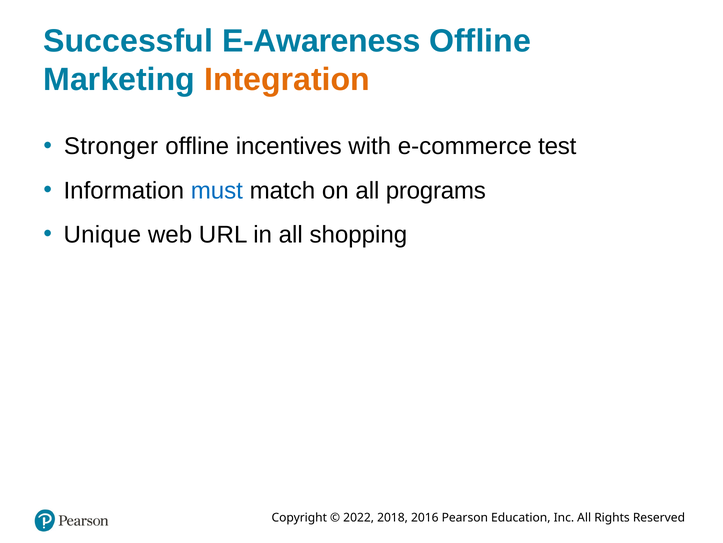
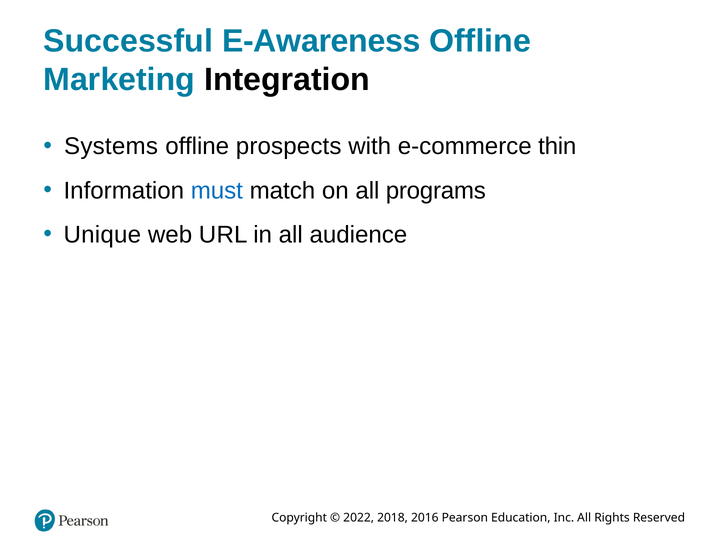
Integration colour: orange -> black
Stronger: Stronger -> Systems
incentives: incentives -> prospects
test: test -> thin
shopping: shopping -> audience
